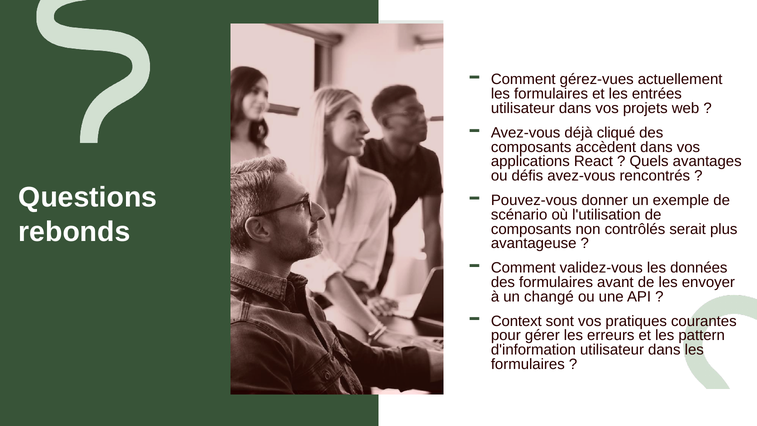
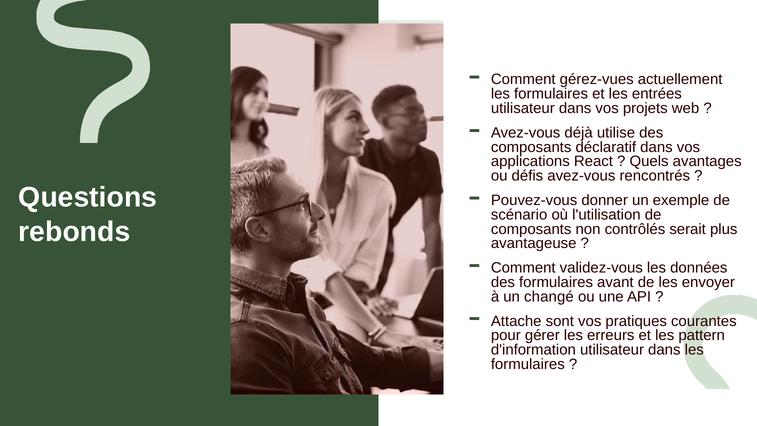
cliqué: cliqué -> utilise
accèdent: accèdent -> déclaratif
Context: Context -> Attache
